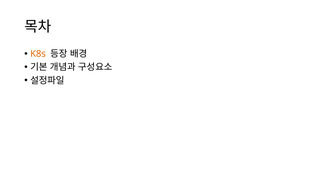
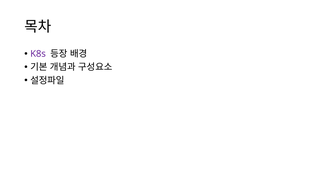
K8s colour: orange -> purple
